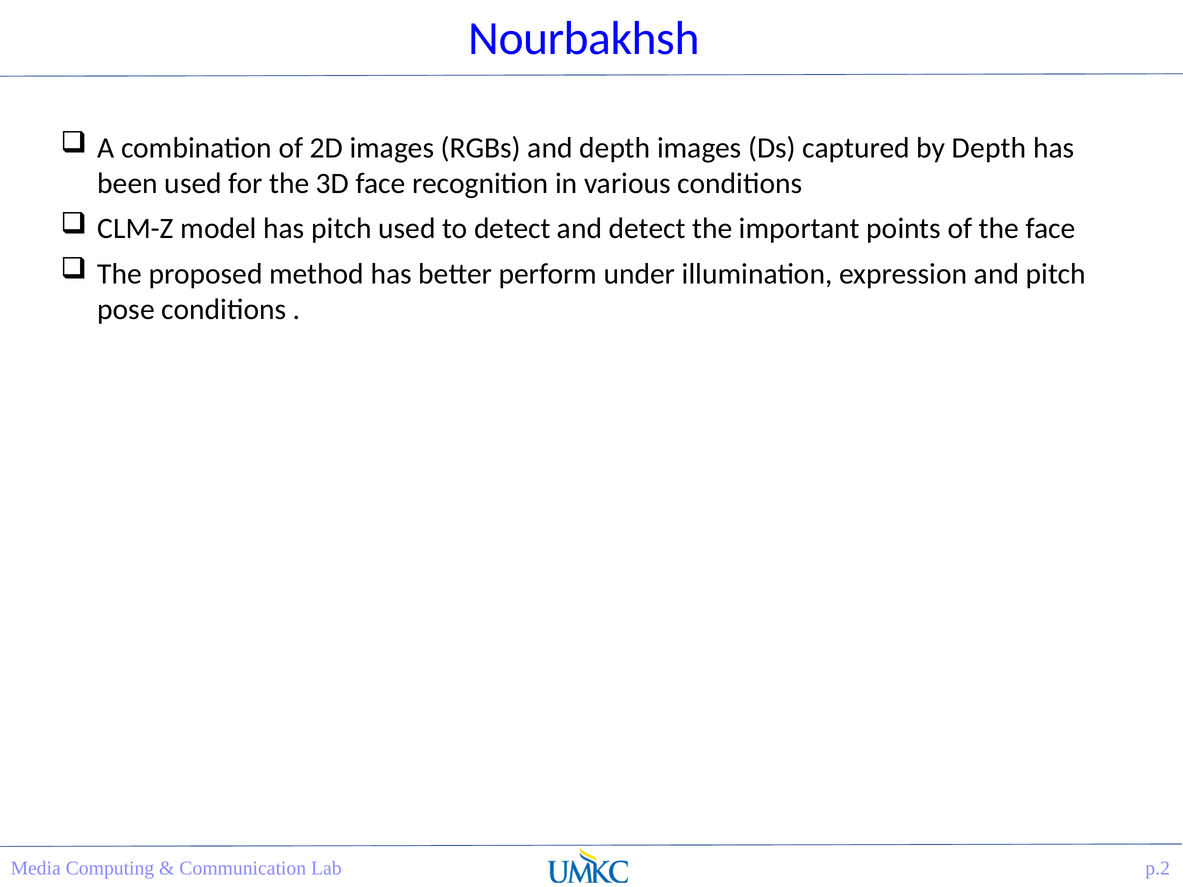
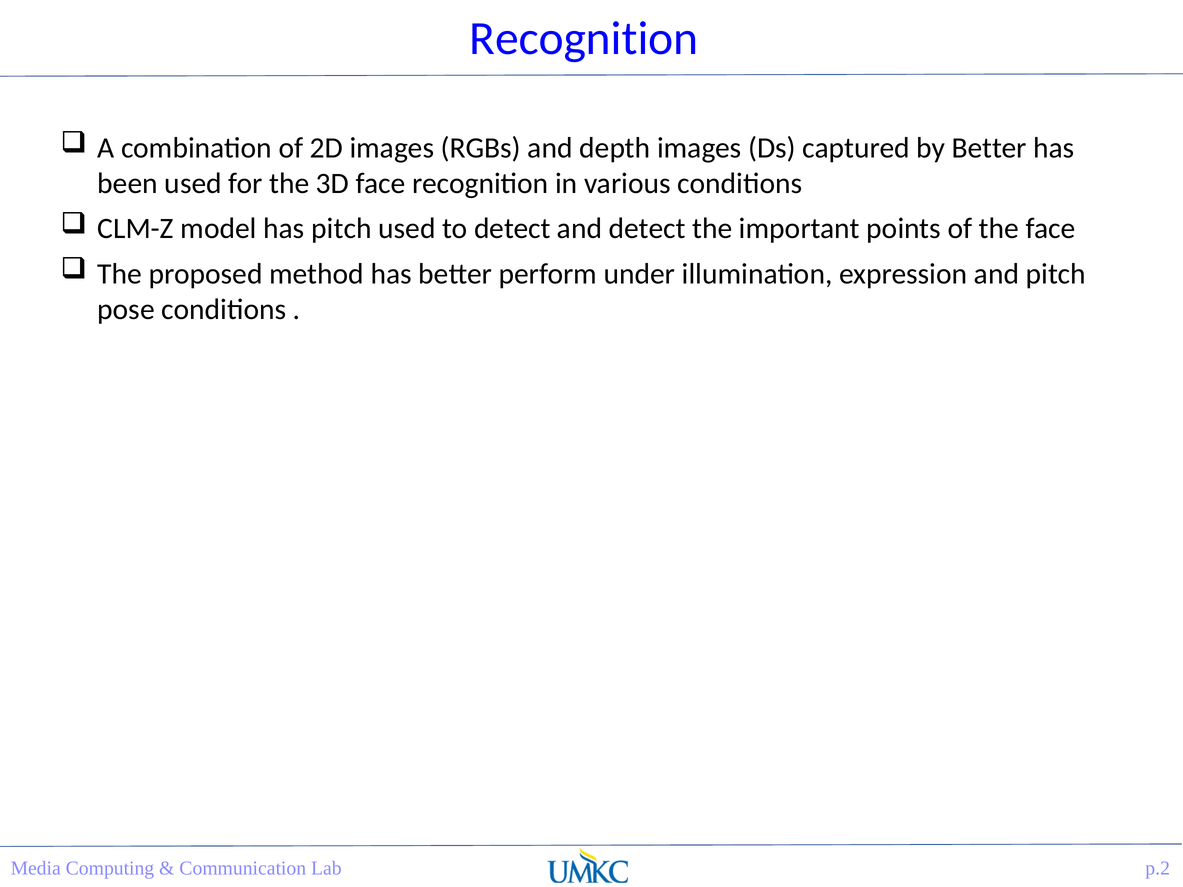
Nourbakhsh at (584, 39): Nourbakhsh -> Recognition
by Depth: Depth -> Better
